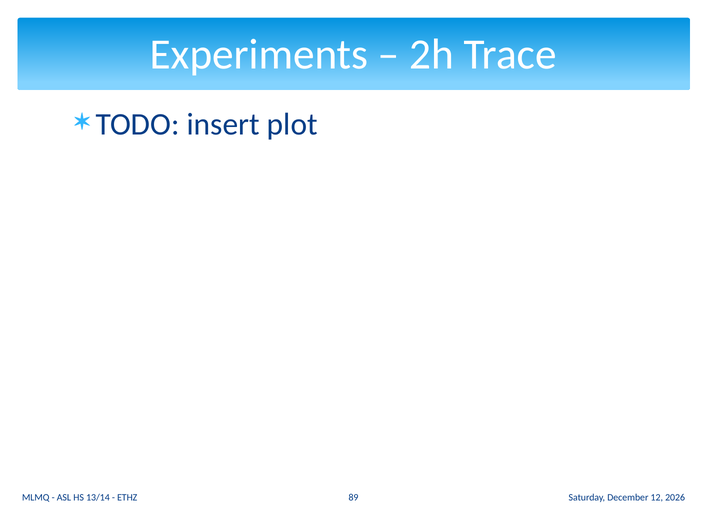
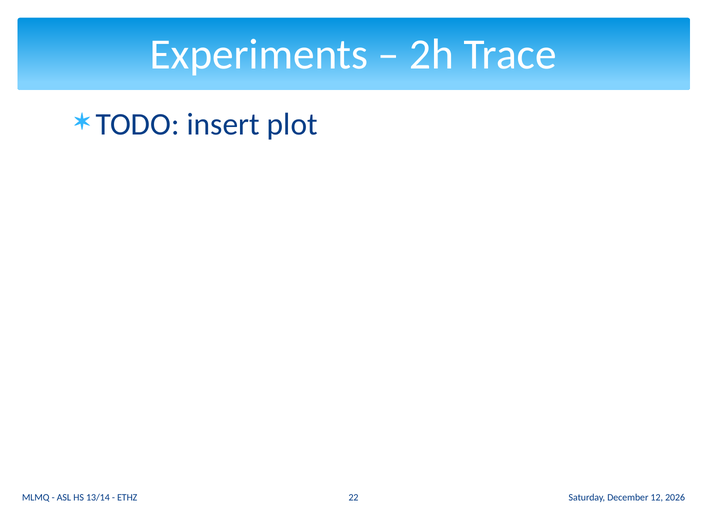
89: 89 -> 22
